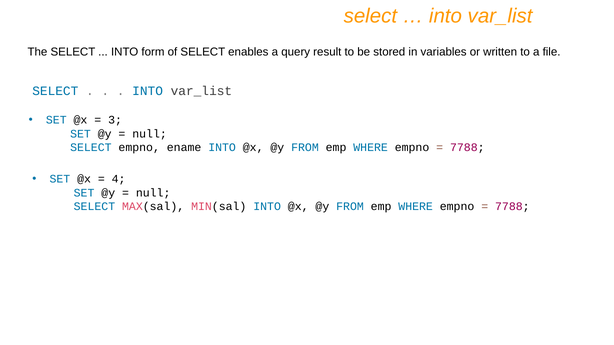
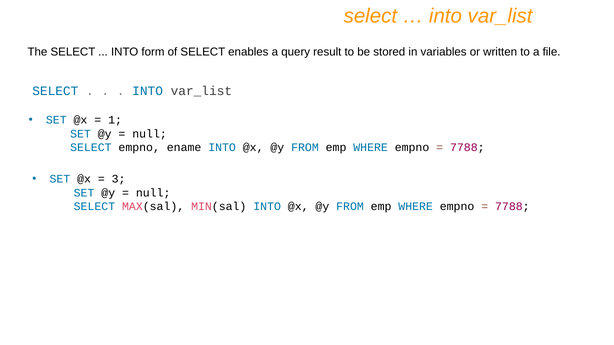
3: 3 -> 1
4: 4 -> 3
